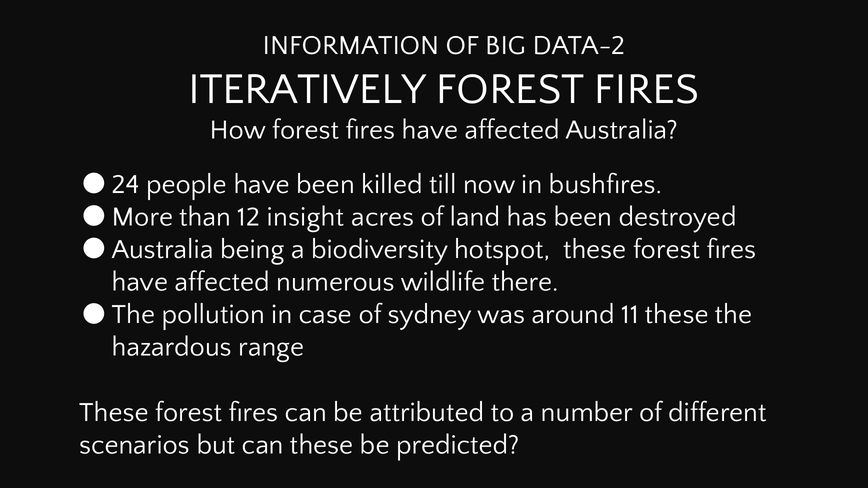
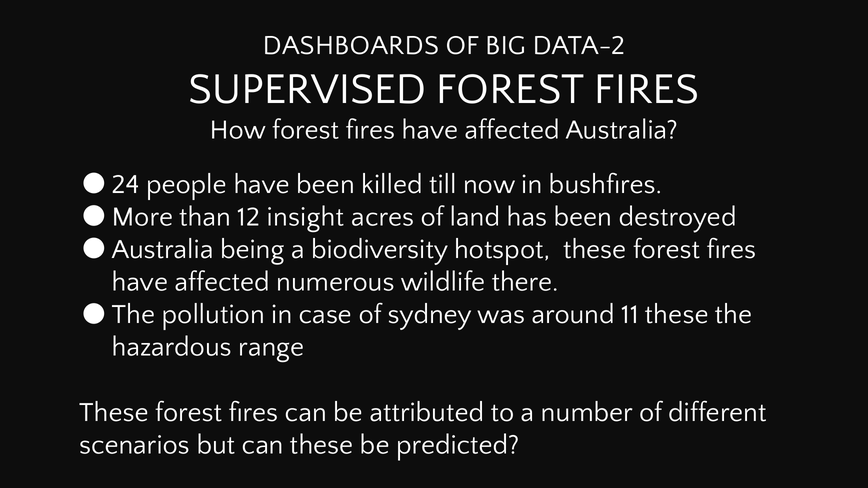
INFORMATION: INFORMATION -> DASHBOARDS
ITERATIVELY: ITERATIVELY -> SUPERVISED
